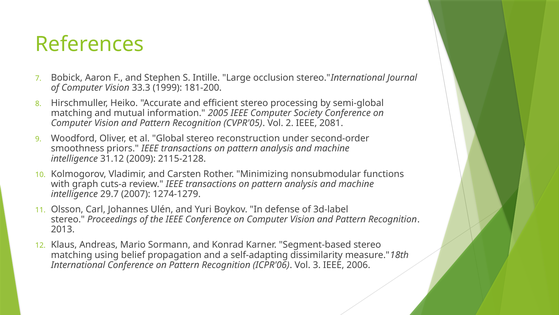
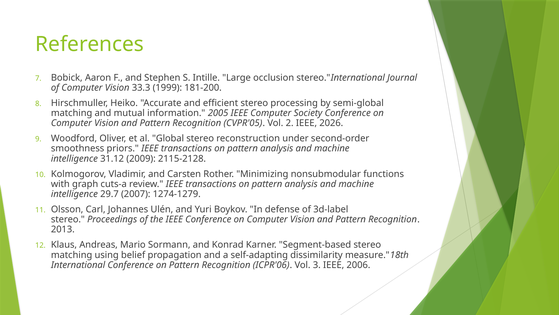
2081: 2081 -> 2026
